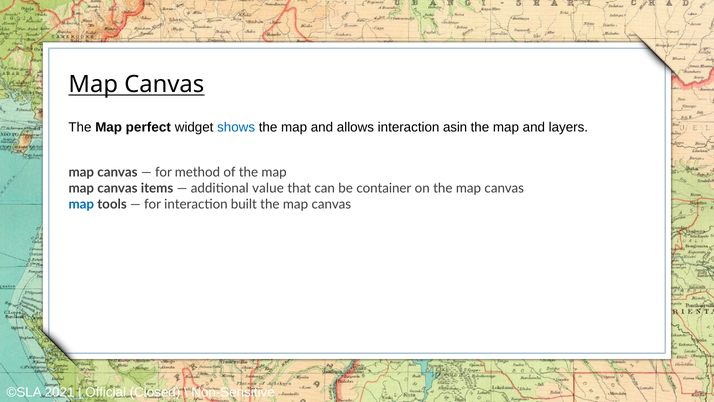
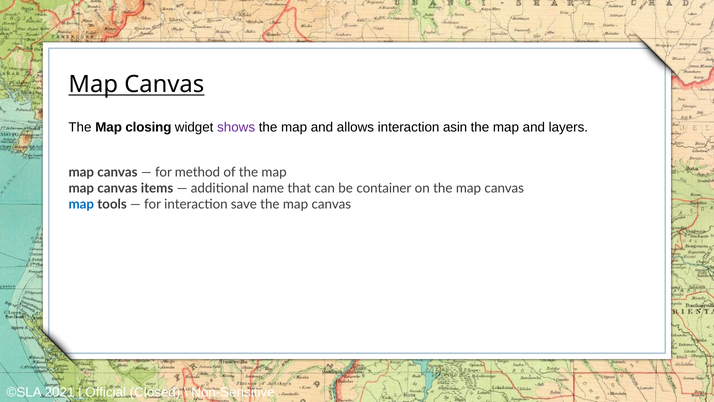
perfect: perfect -> closing
shows colour: blue -> purple
value: value -> name
built: built -> save
